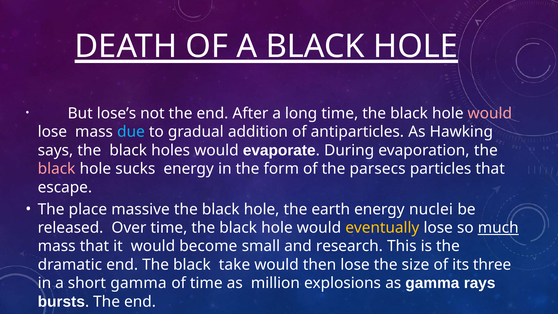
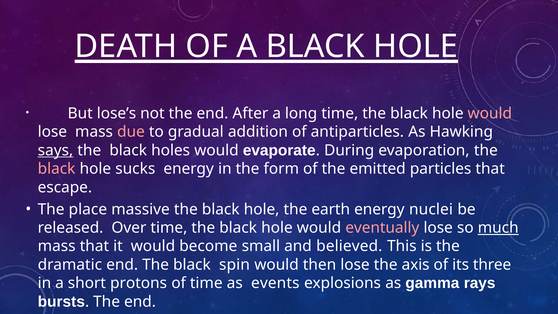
due colour: light blue -> pink
says underline: none -> present
parsecs: parsecs -> emitted
eventually colour: yellow -> pink
research: research -> believed
take: take -> spin
size: size -> axis
short gamma: gamma -> protons
million: million -> events
